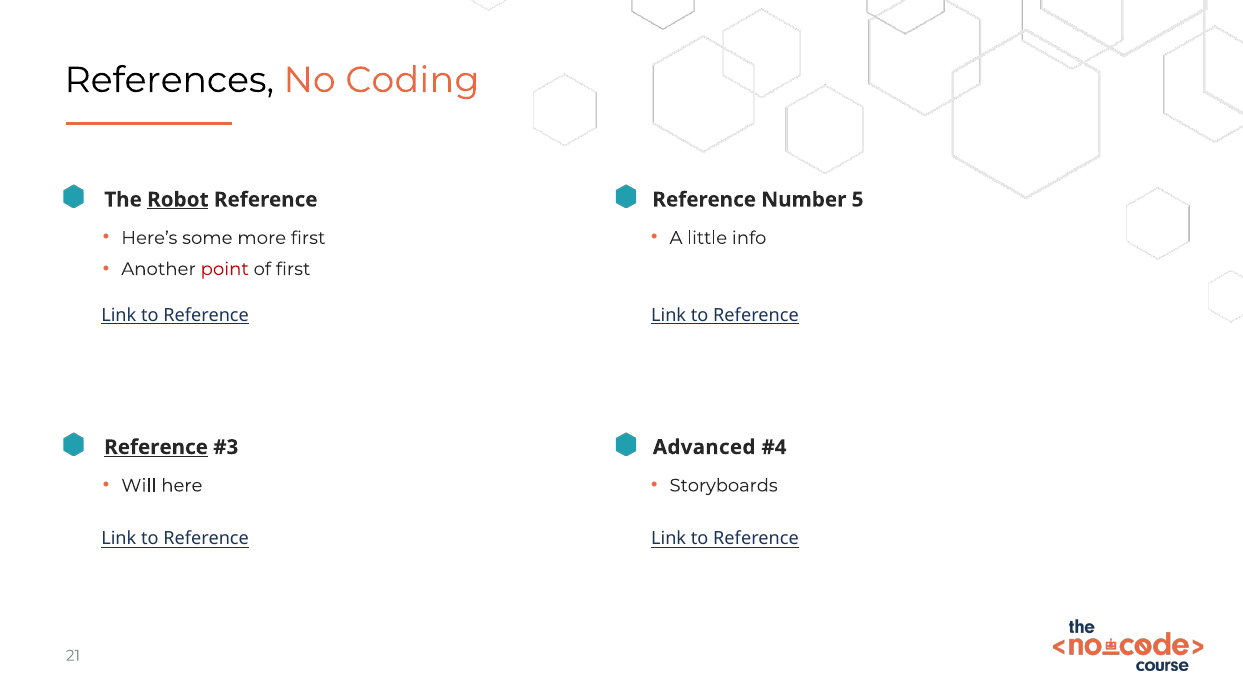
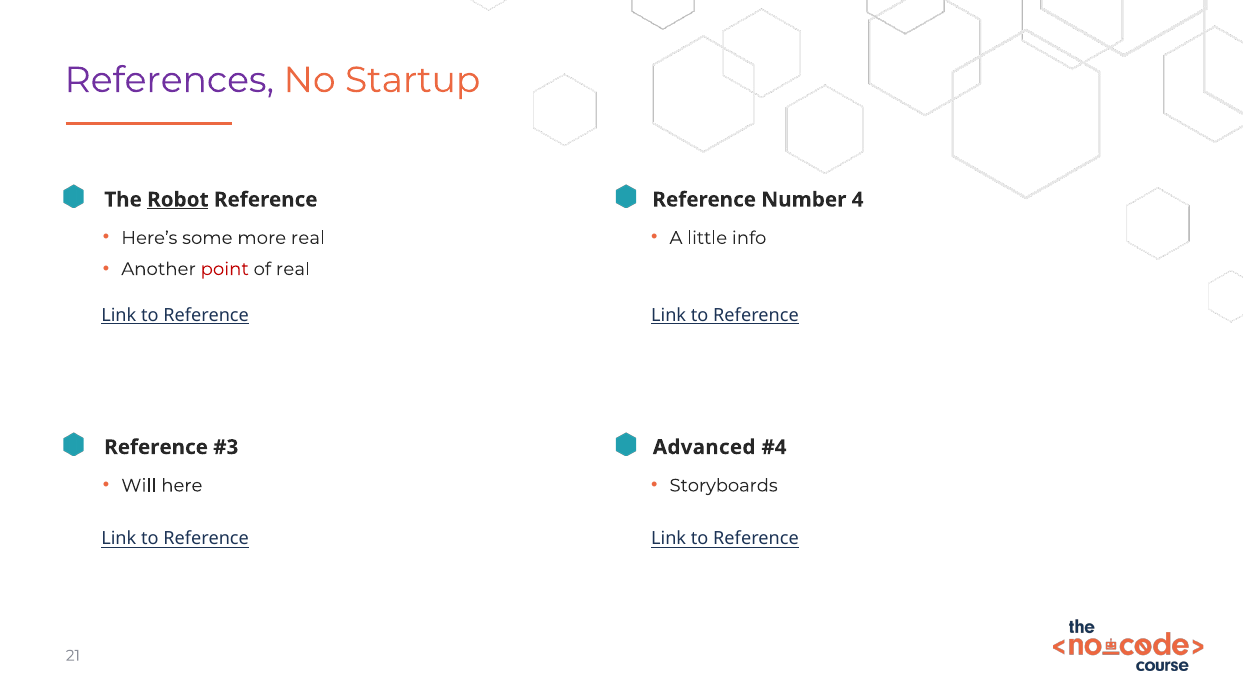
References colour: black -> purple
Coding: Coding -> Startup
5: 5 -> 4
more first: first -> real
of first: first -> real
Reference at (156, 447) underline: present -> none
